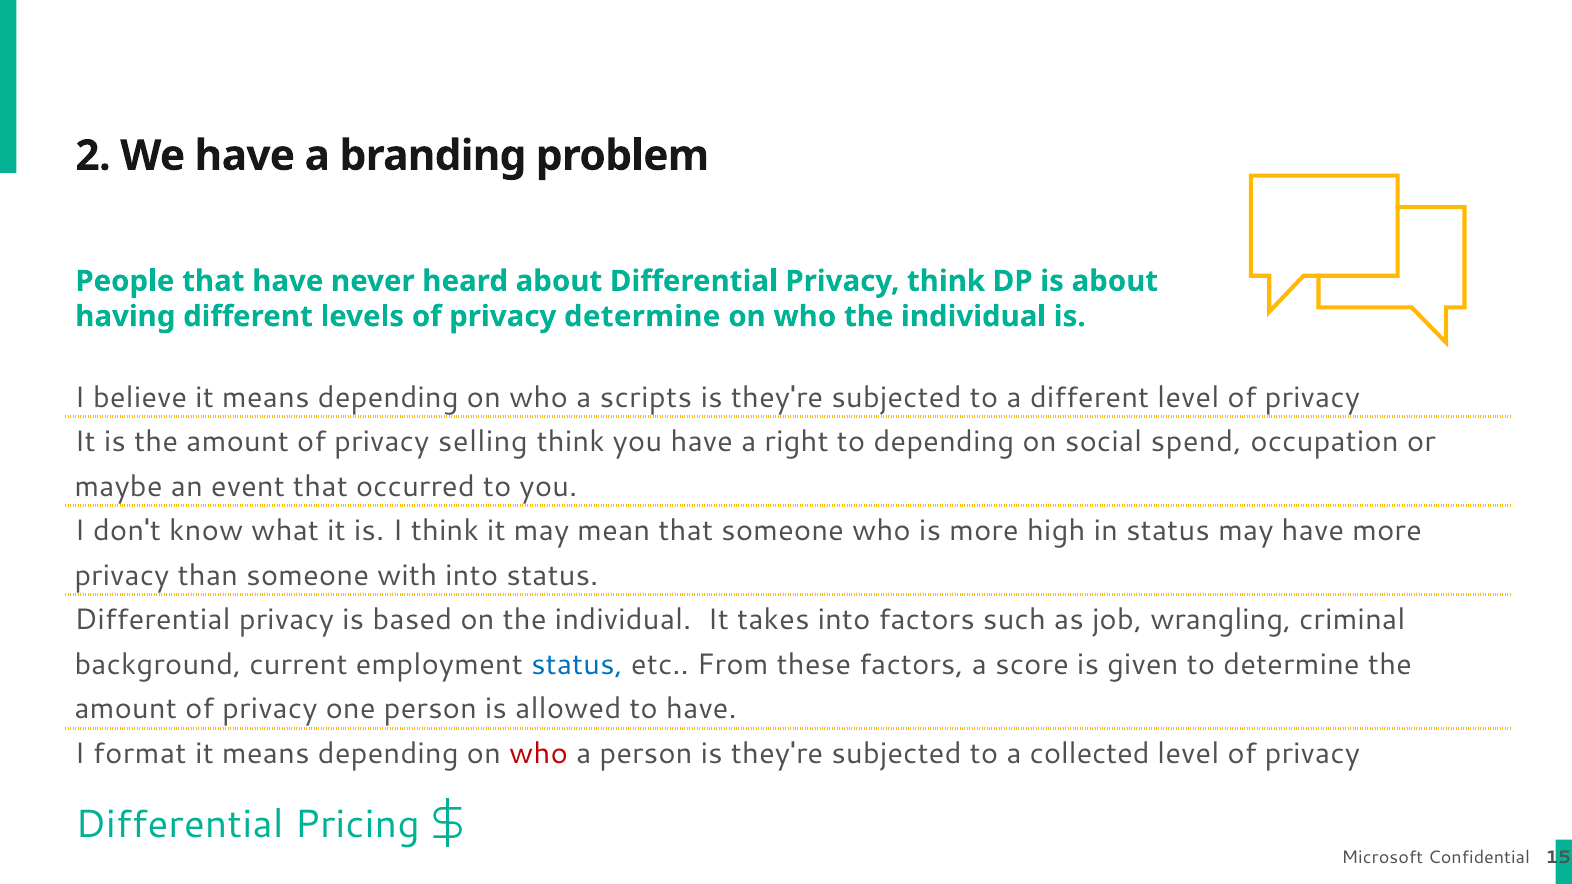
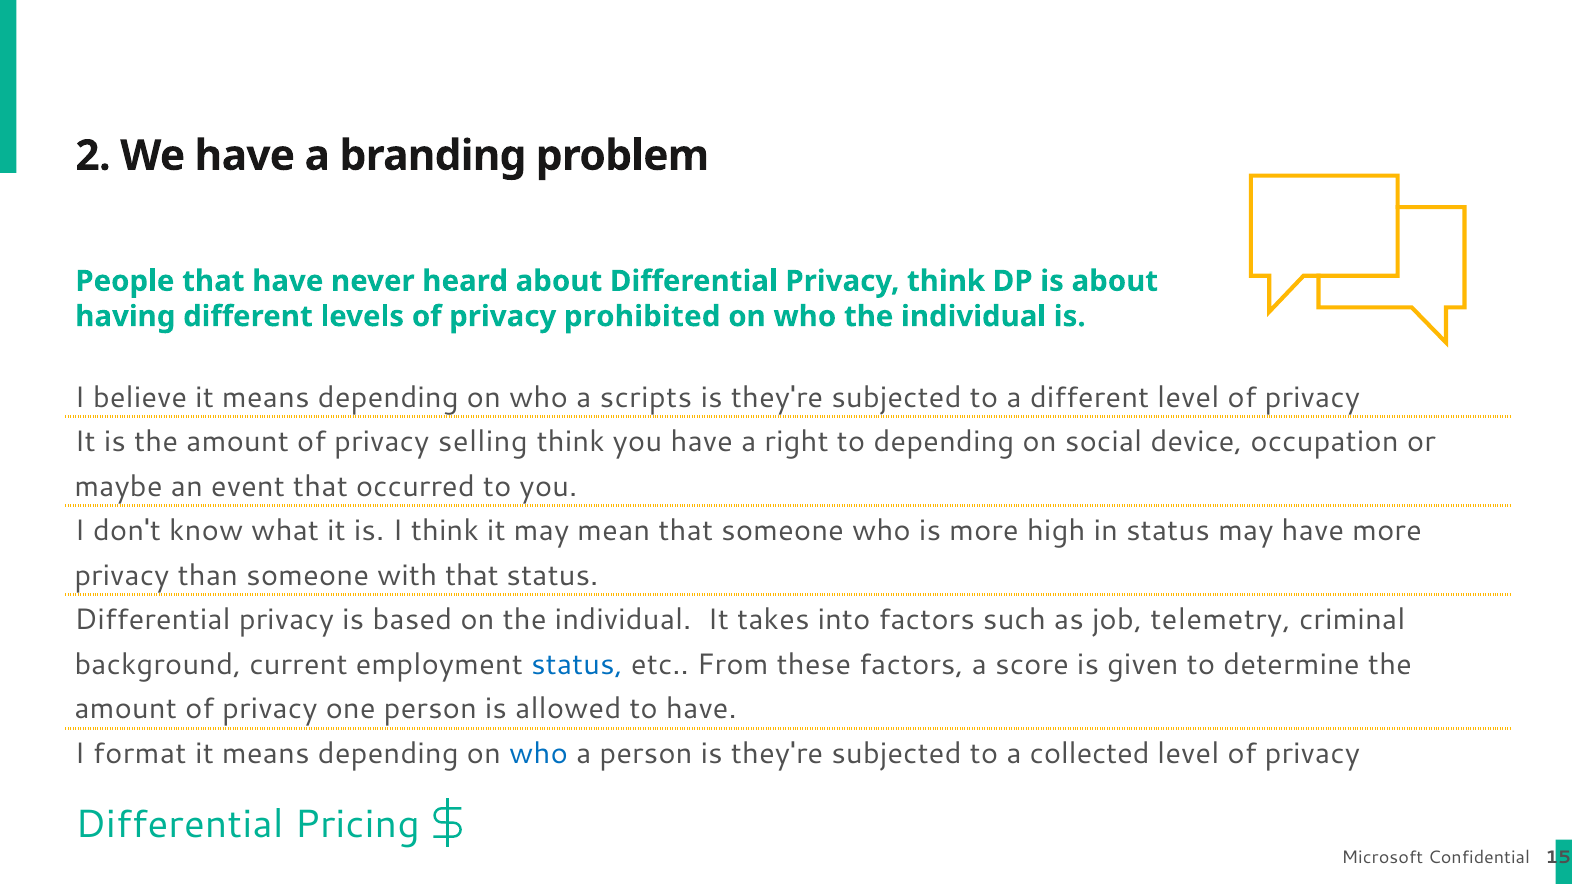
privacy determine: determine -> prohibited
spend: spend -> device
with into: into -> that
wrangling: wrangling -> telemetry
who at (539, 754) colour: red -> blue
